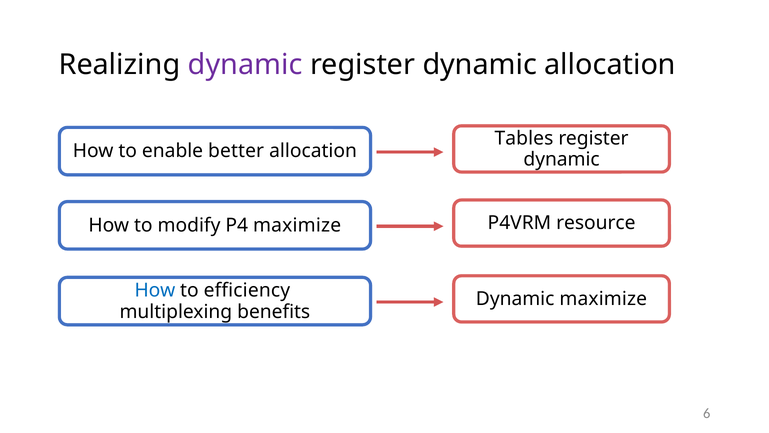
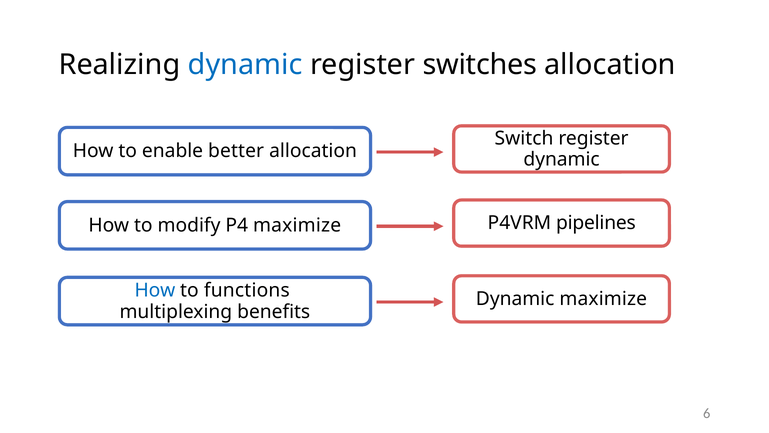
dynamic at (245, 65) colour: purple -> blue
dynamic at (480, 65): dynamic -> switches
Tables: Tables -> Switch
resource: resource -> pipelines
efficiency: efficiency -> functions
